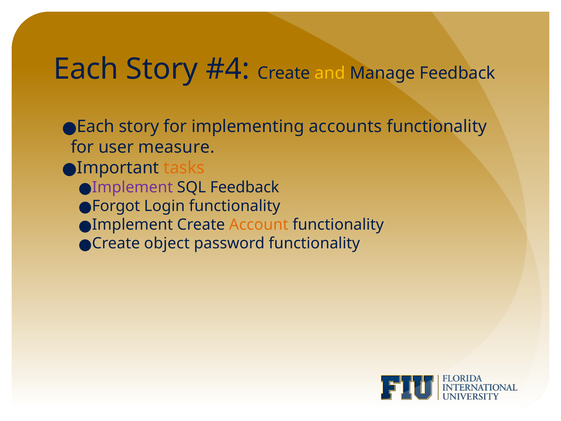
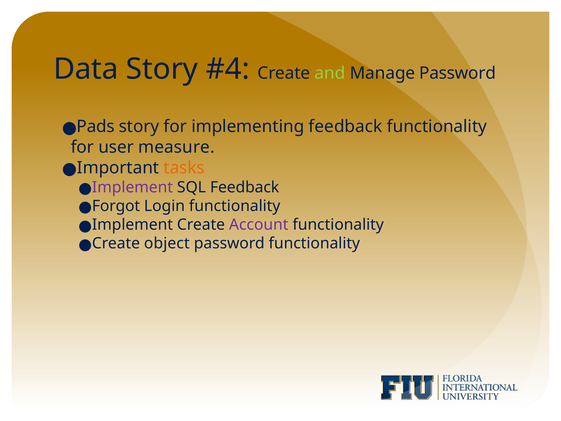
Each at (86, 69): Each -> Data
and colour: yellow -> light green
Manage Feedback: Feedback -> Password
Each at (96, 126): Each -> Pads
implementing accounts: accounts -> feedback
Account colour: orange -> purple
